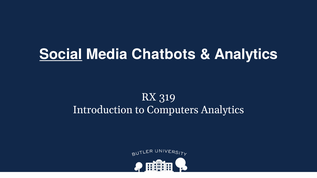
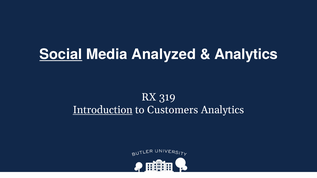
Chatbots: Chatbots -> Analyzed
Introduction underline: none -> present
Computers: Computers -> Customers
